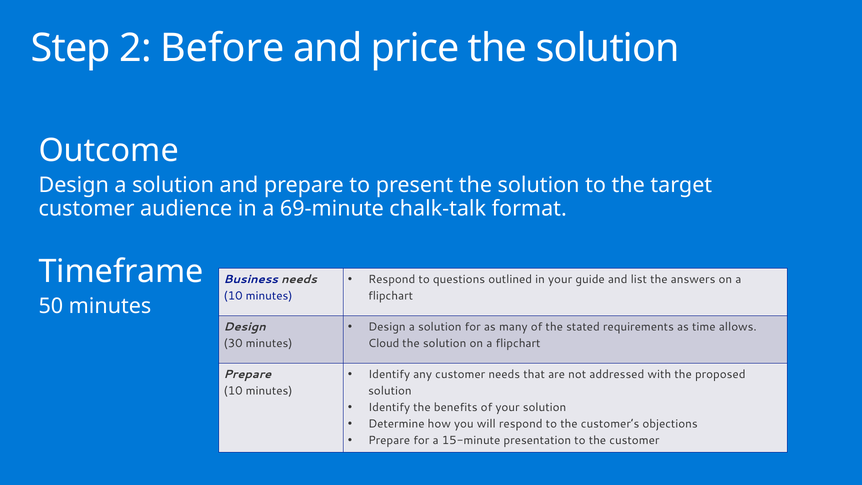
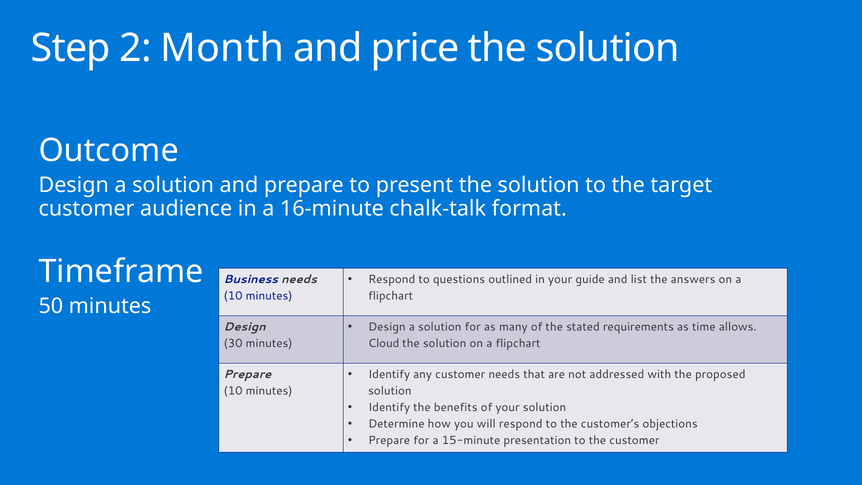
Before: Before -> Month
69-minute: 69-minute -> 16-minute
